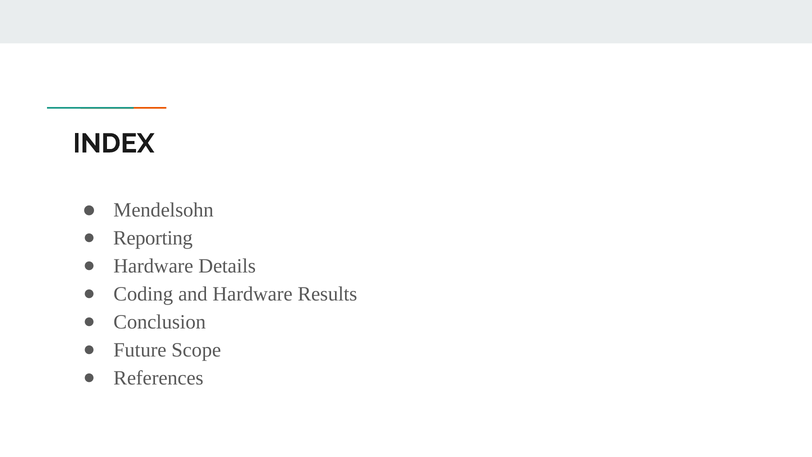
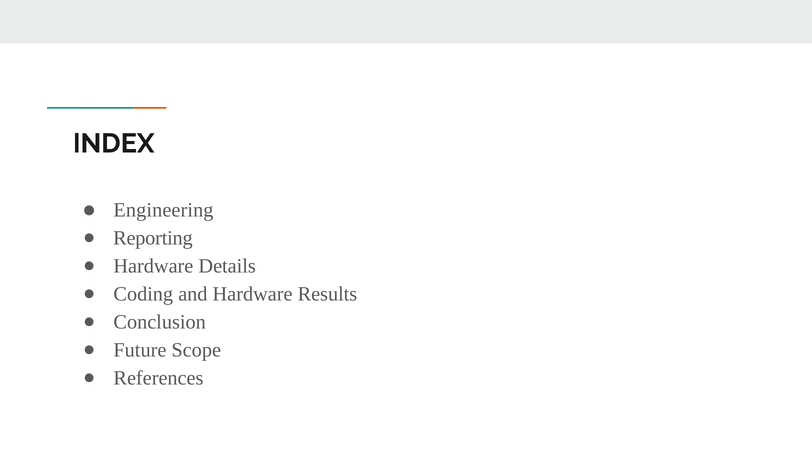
Mendelsohn: Mendelsohn -> Engineering
